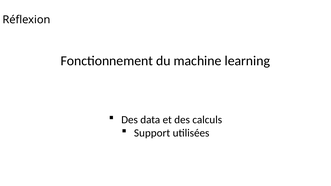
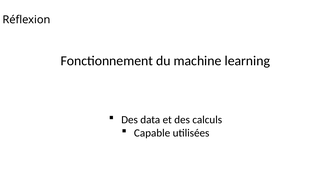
Support: Support -> Capable
